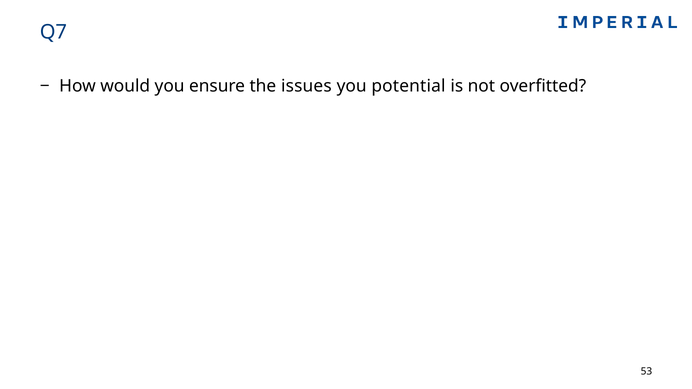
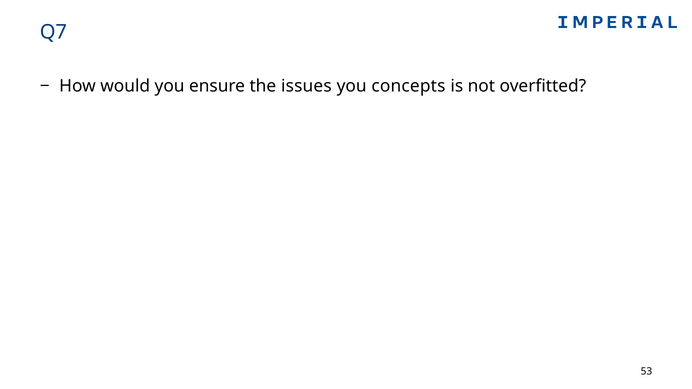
potential: potential -> concepts
